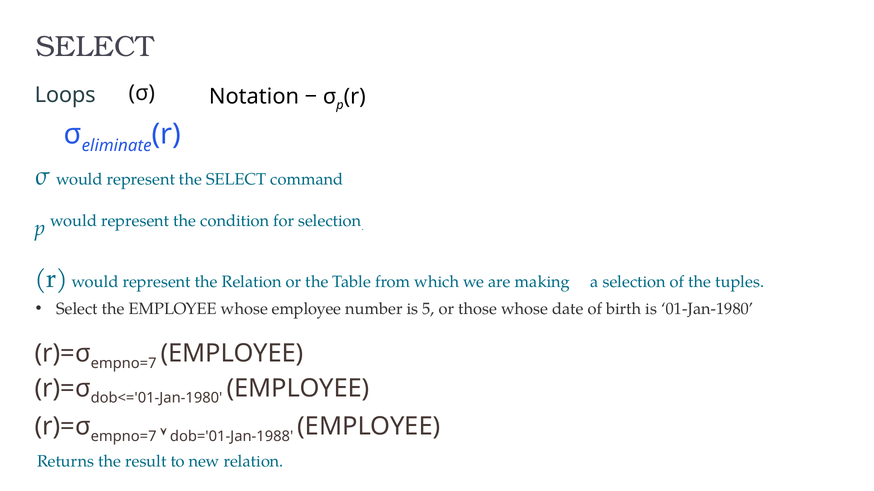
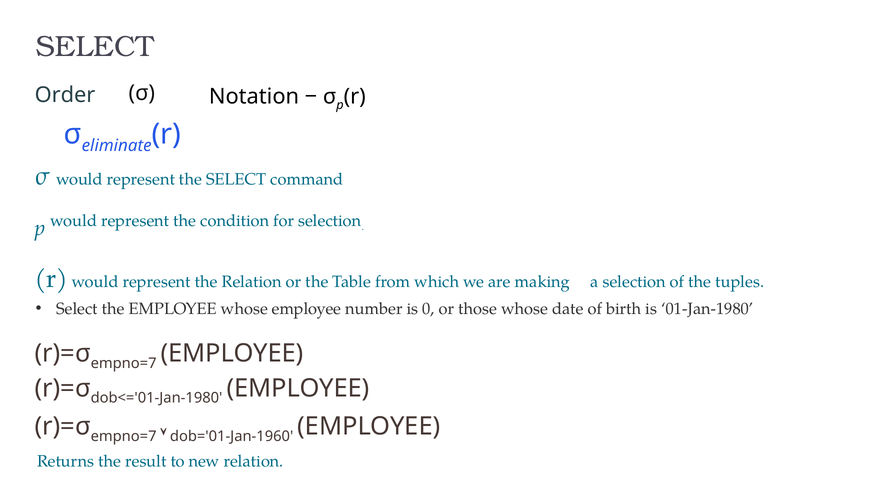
Loops: Loops -> Order
5: 5 -> 0
dob='01-Jan-1988: dob='01-Jan-1988 -> dob='01-Jan-1960
